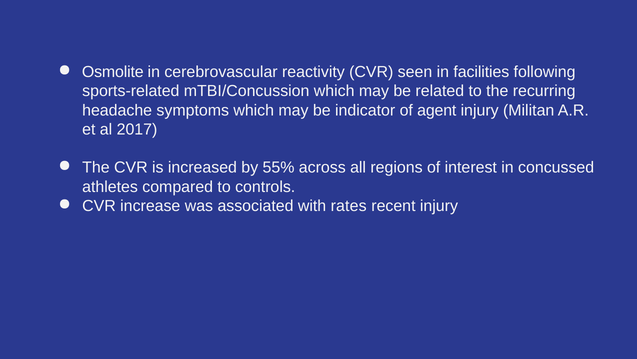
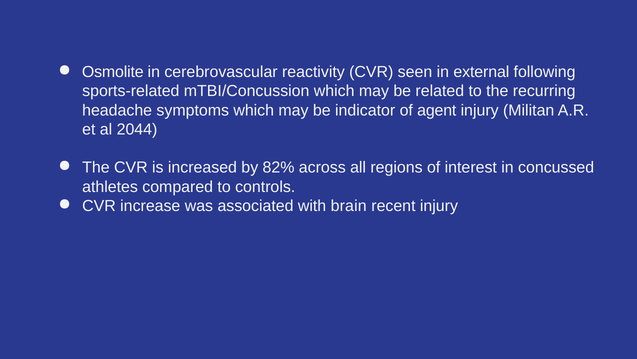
facilities: facilities -> external
2017: 2017 -> 2044
55%: 55% -> 82%
rates: rates -> brain
